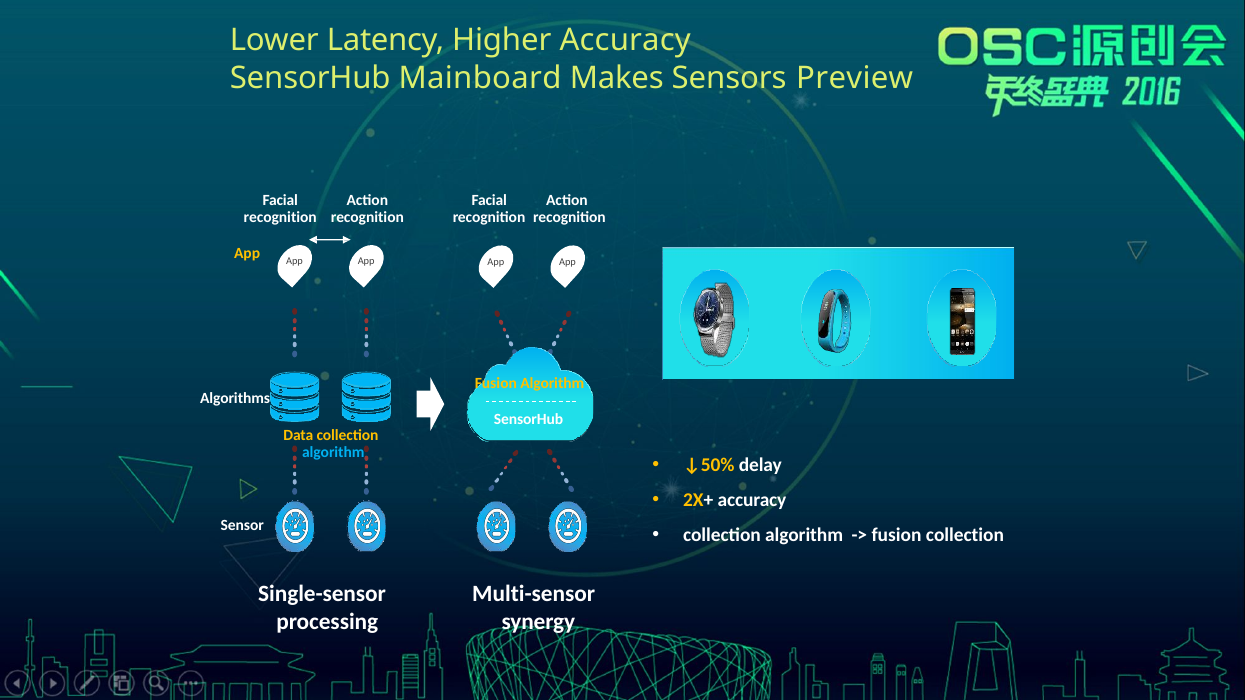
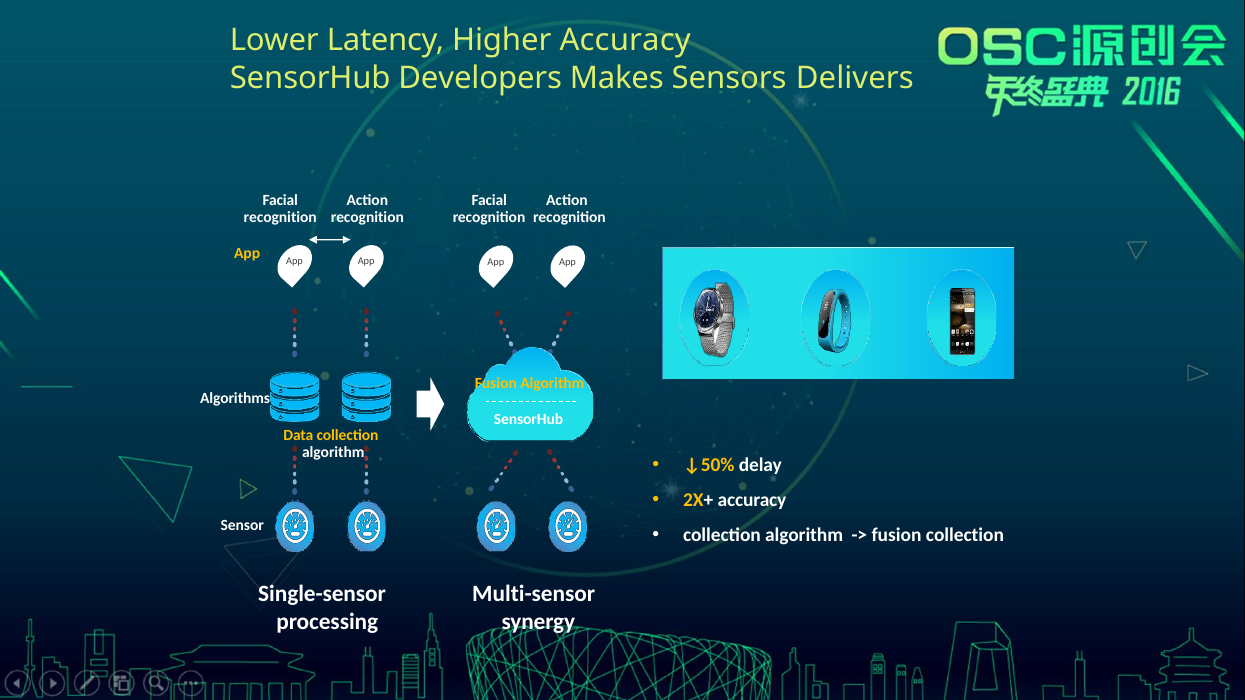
Mainboard: Mainboard -> Developers
Preview: Preview -> Delivers
algorithm at (333, 452) colour: light blue -> white
